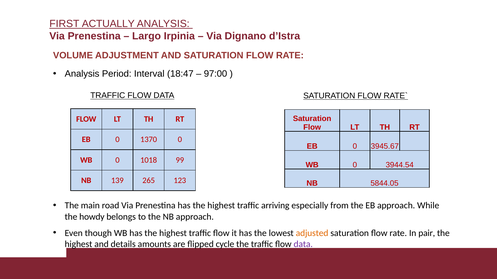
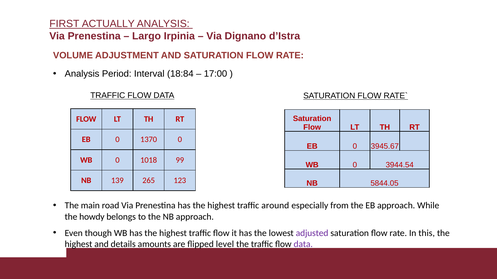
18:47: 18:47 -> 18:84
97:00: 97:00 -> 17:00
arriving: arriving -> around
adjusted colour: orange -> purple
pair: pair -> this
cycle: cycle -> level
